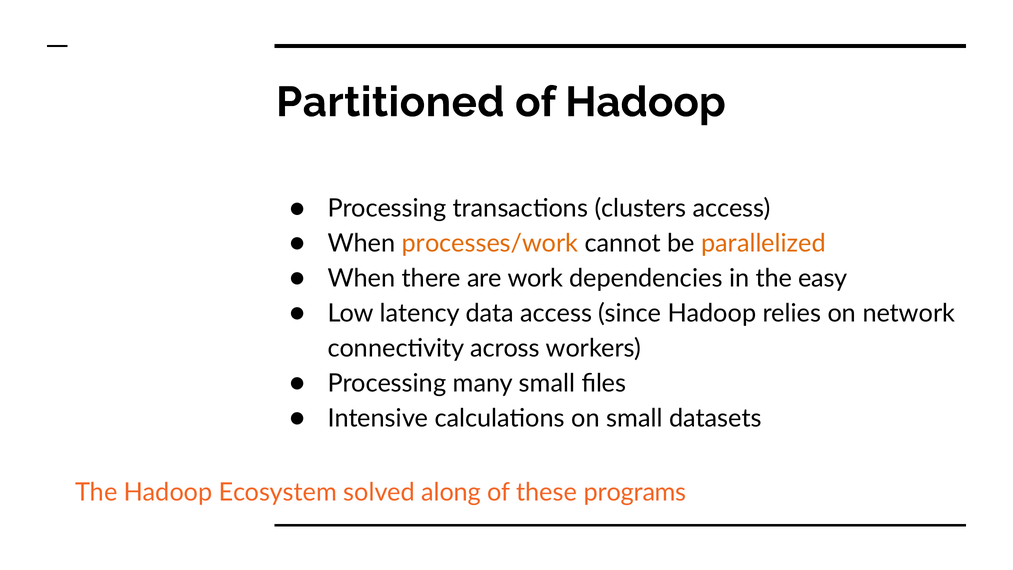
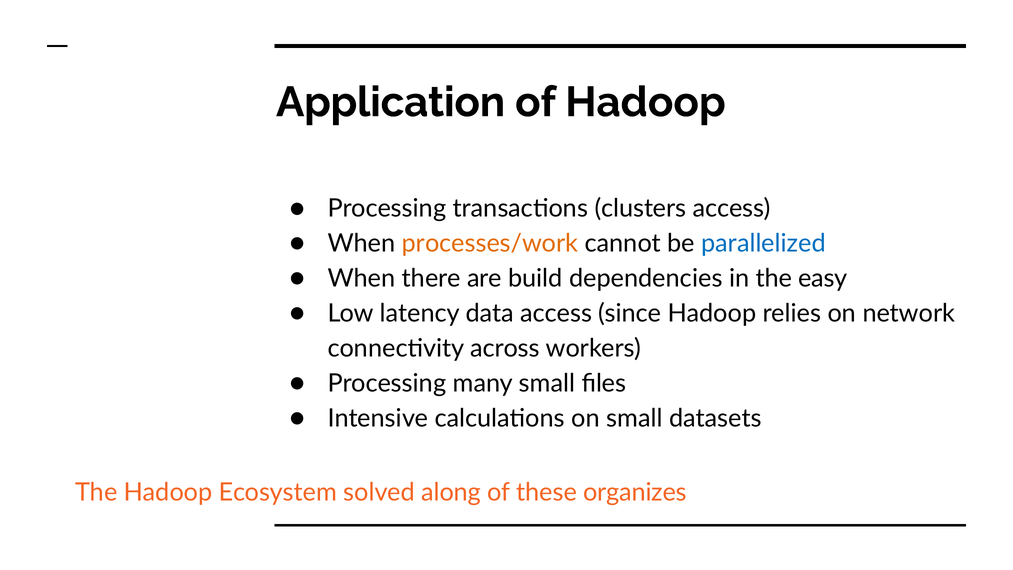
Partitioned: Partitioned -> Application
parallelized colour: orange -> blue
work: work -> build
programs: programs -> organizes
